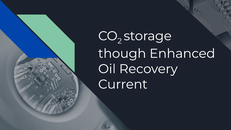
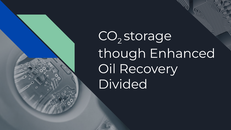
Current: Current -> Divided
